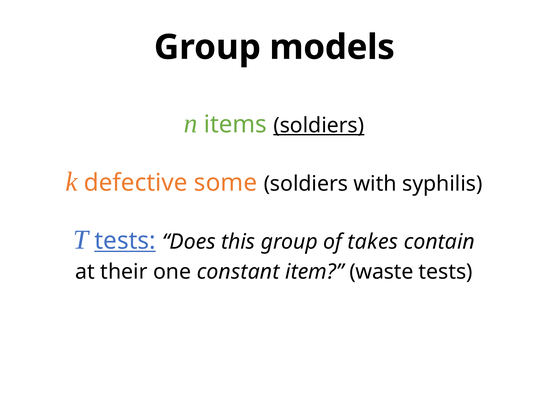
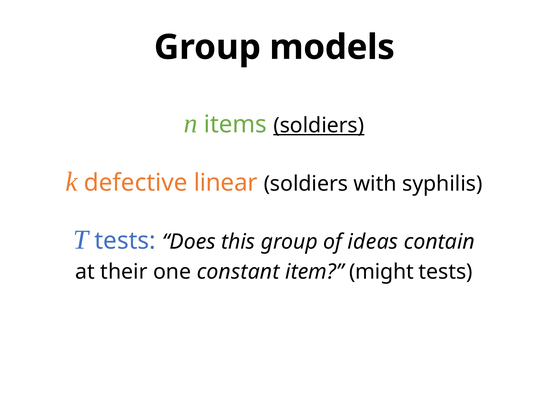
some: some -> linear
tests at (125, 241) underline: present -> none
takes: takes -> ideas
waste: waste -> might
